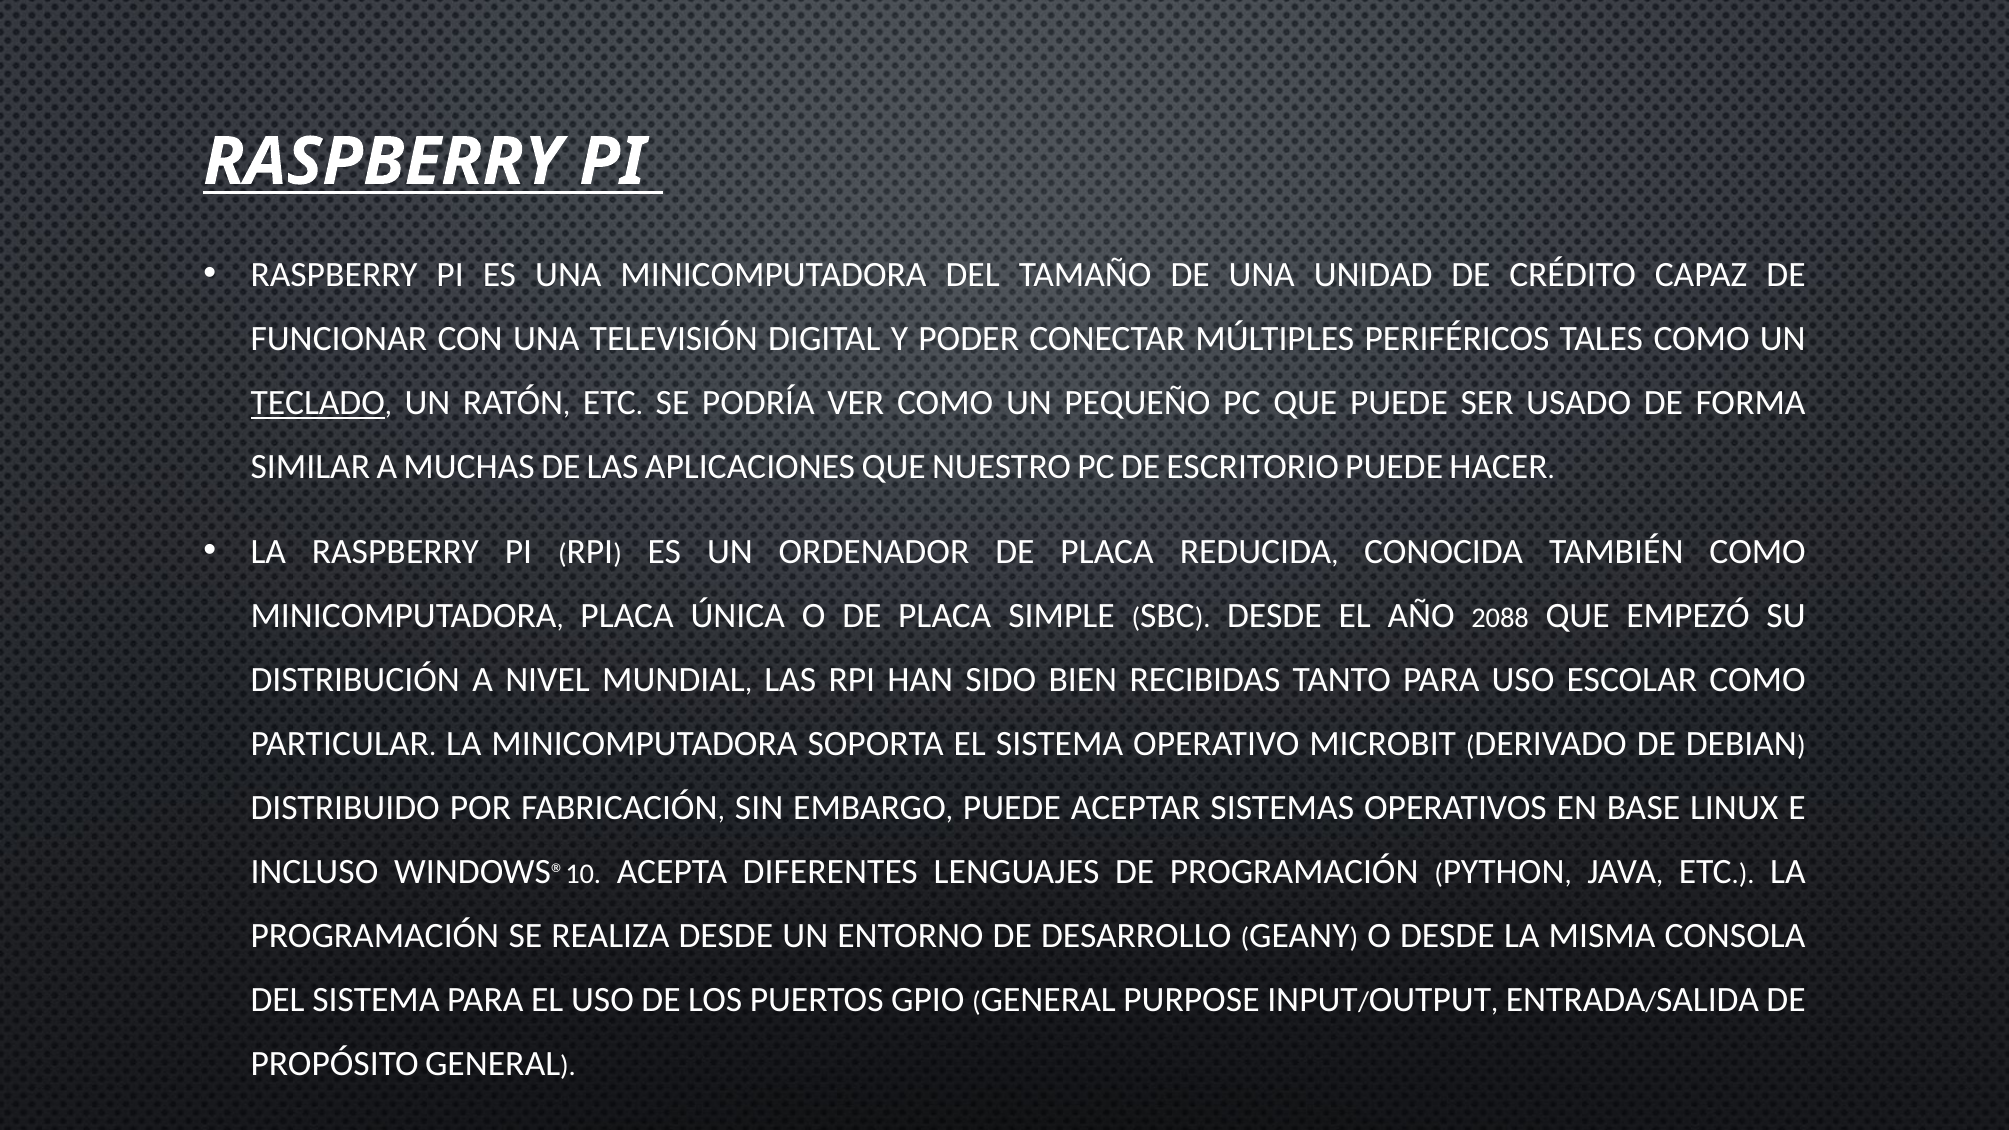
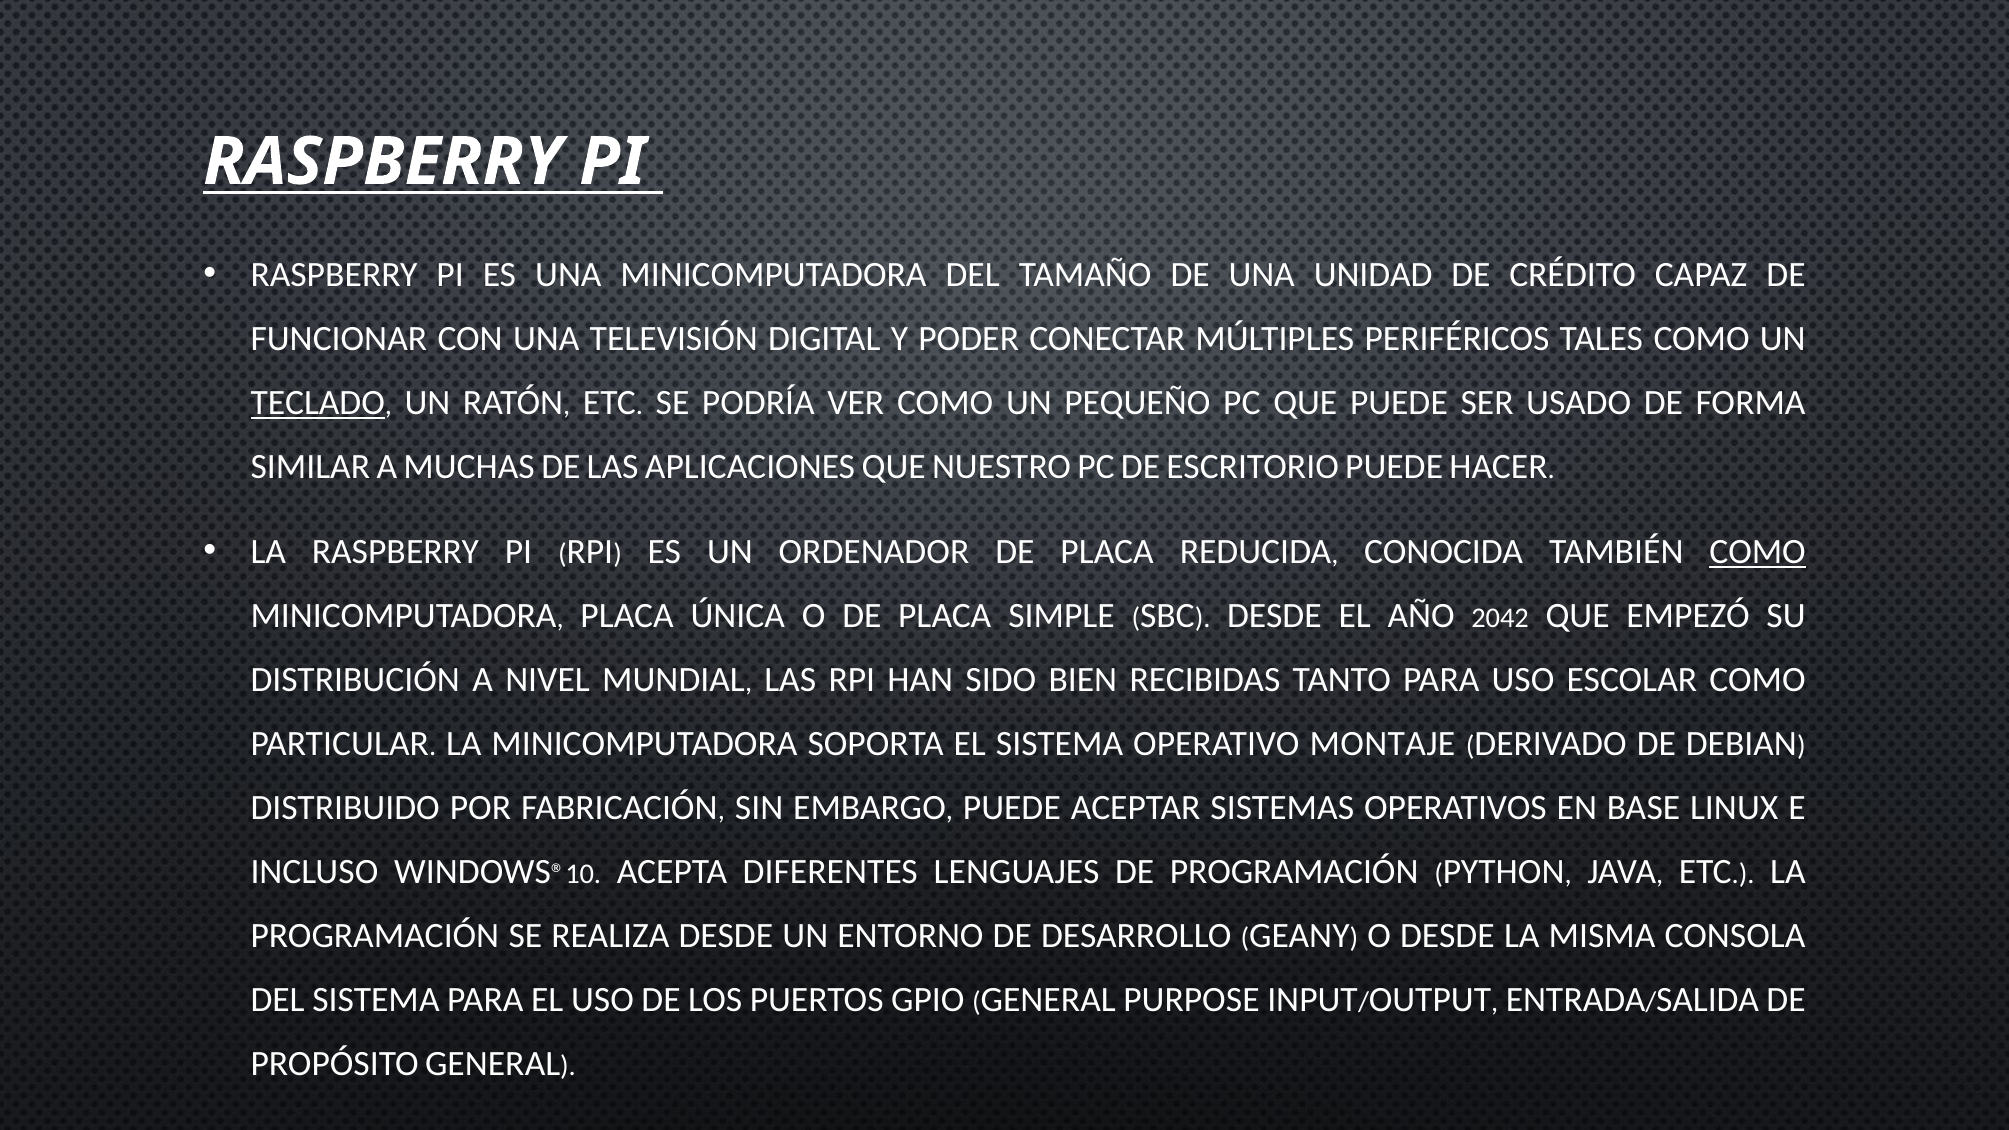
COMO at (1758, 552) underline: none -> present
2088: 2088 -> 2042
MICROBIT: MICROBIT -> MONTAJE
